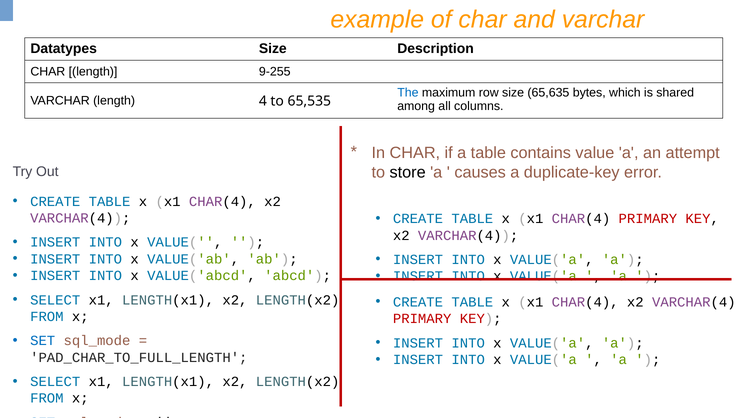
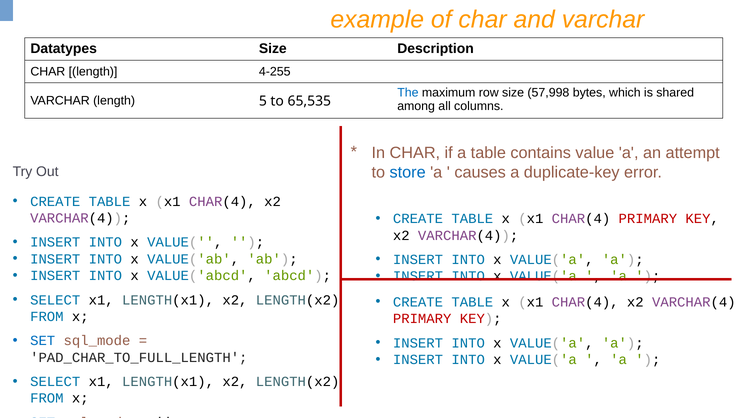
9-255: 9-255 -> 4-255
65,635: 65,635 -> 57,998
4: 4 -> 5
store colour: black -> blue
